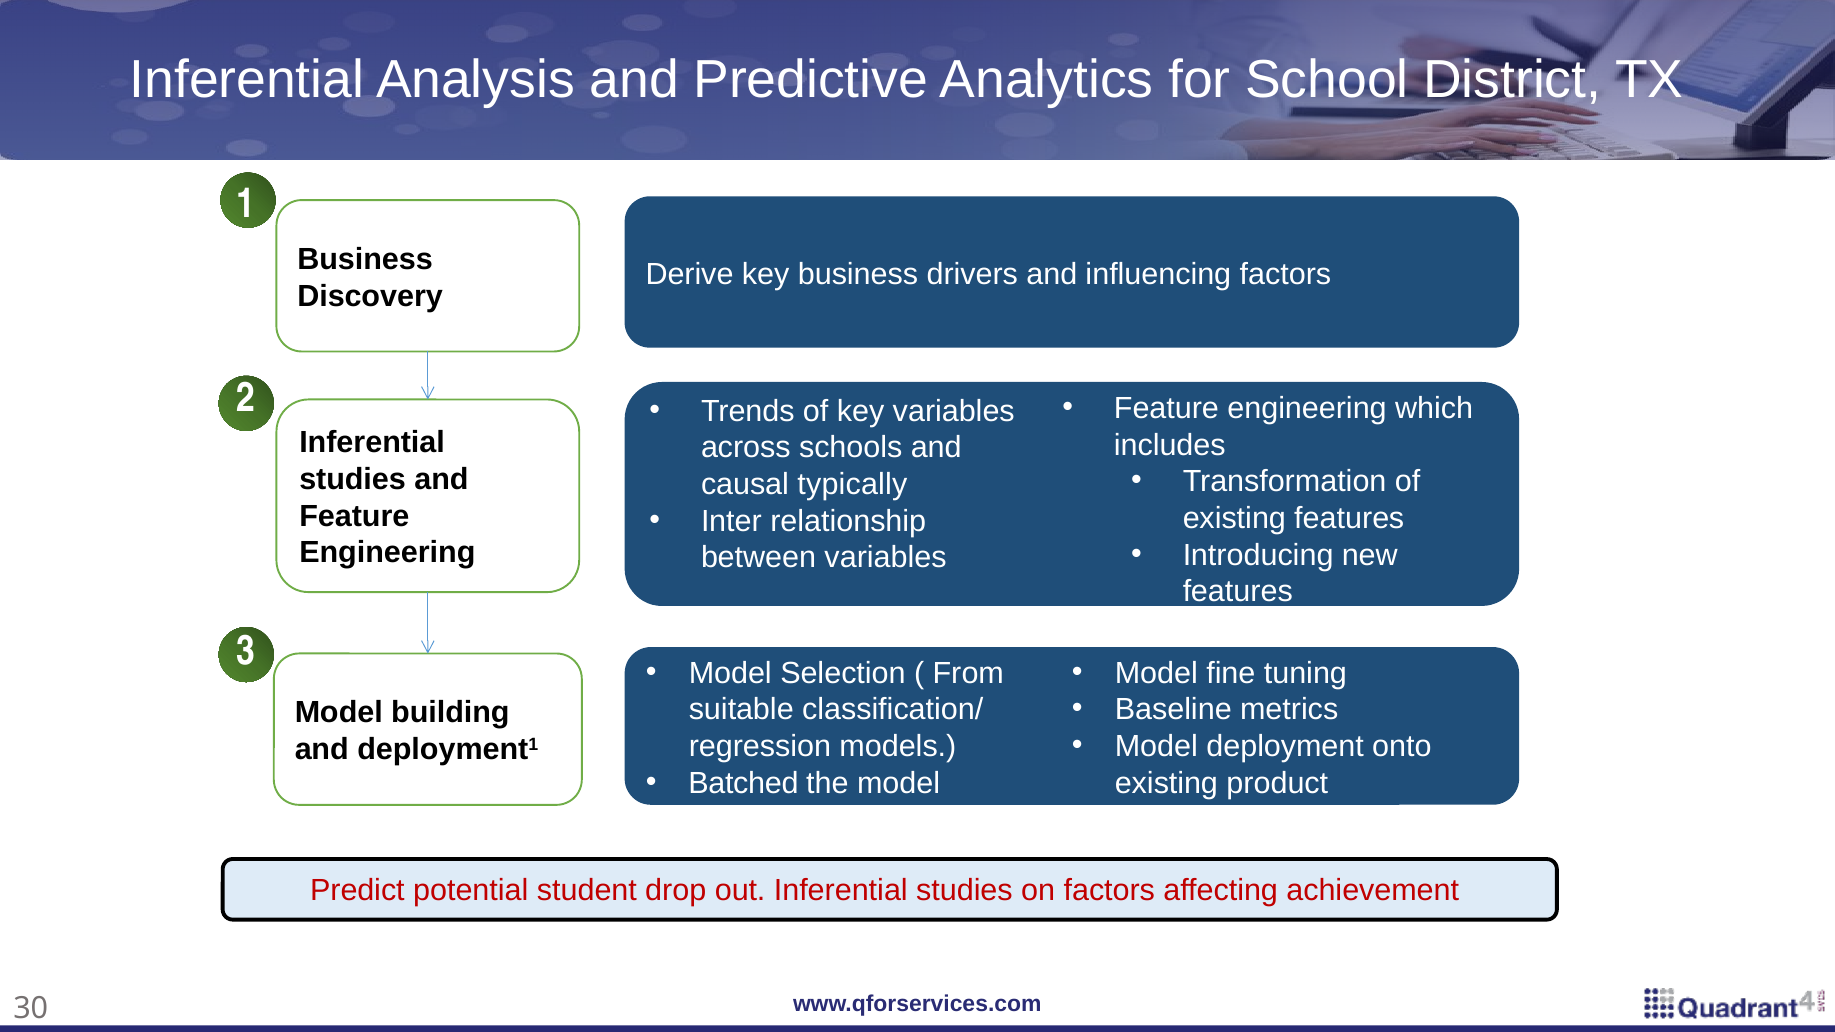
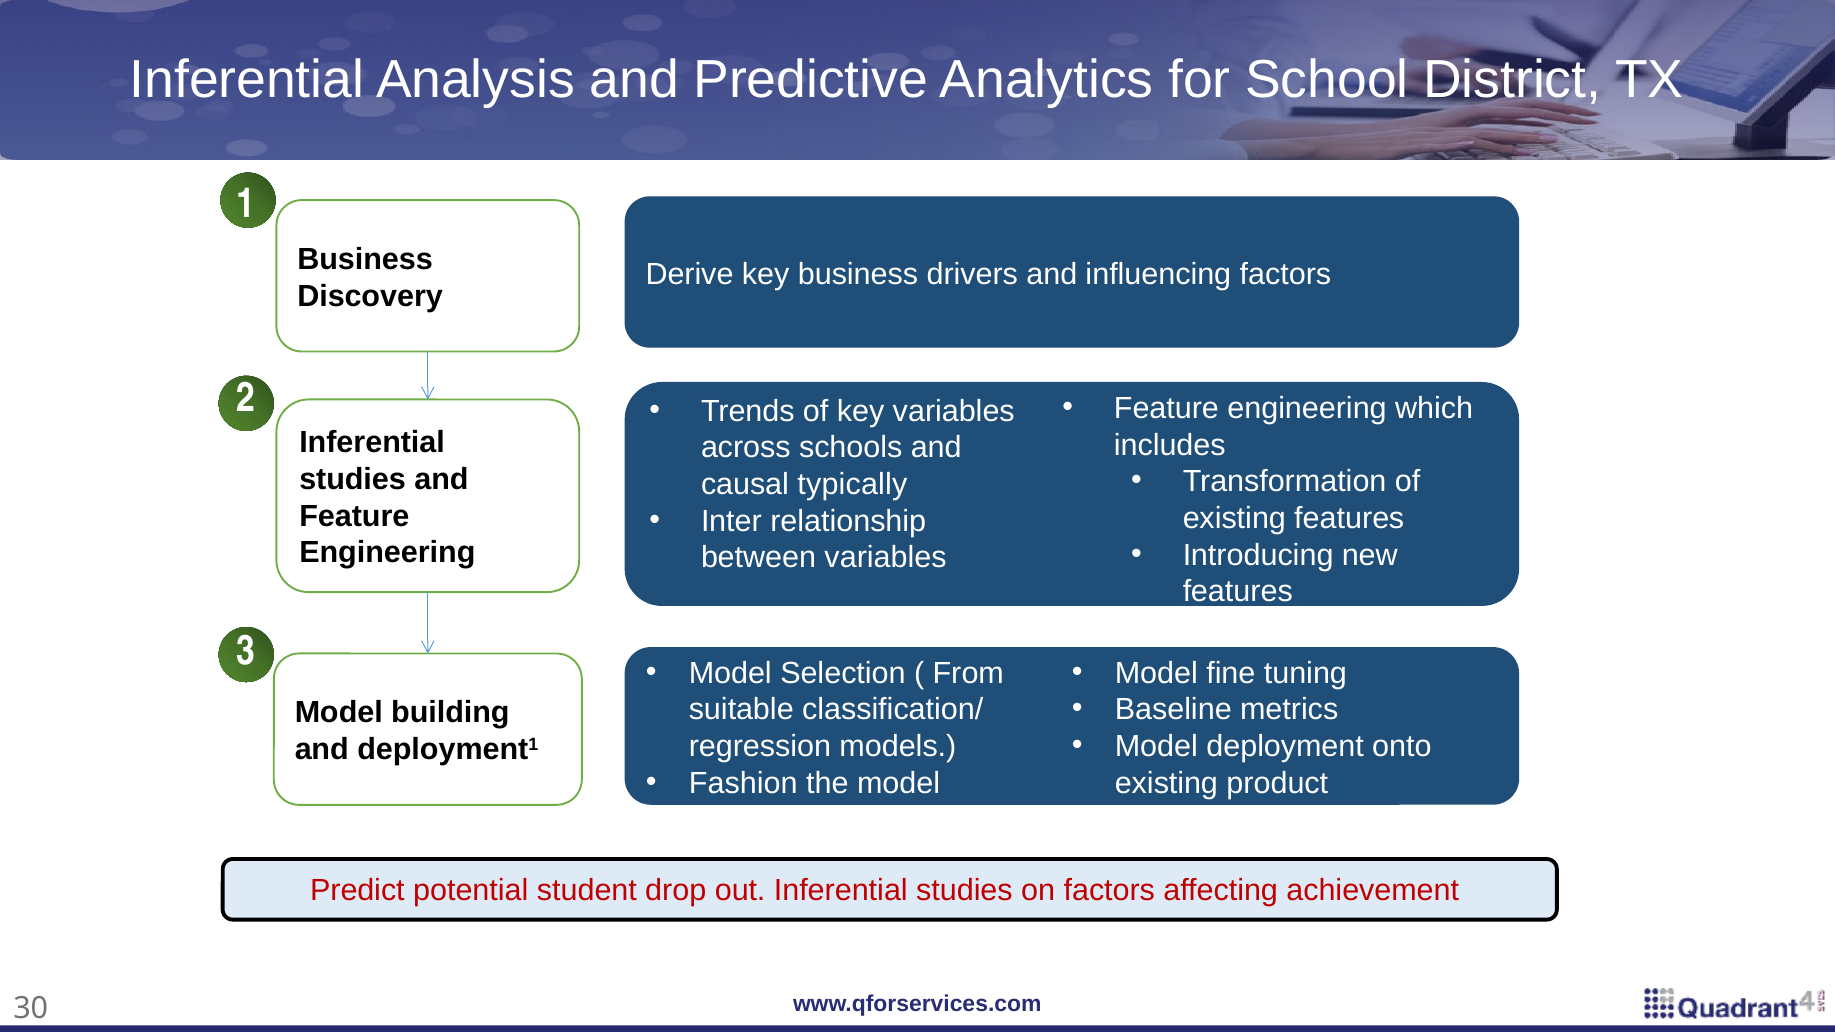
Batched: Batched -> Fashion
